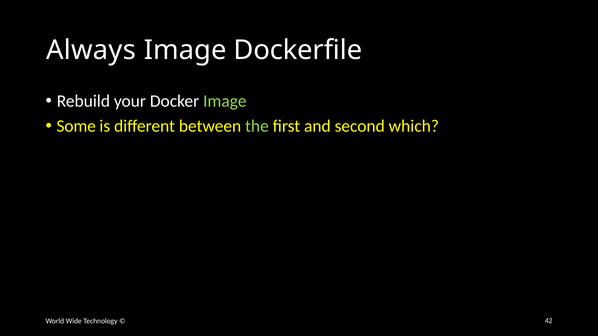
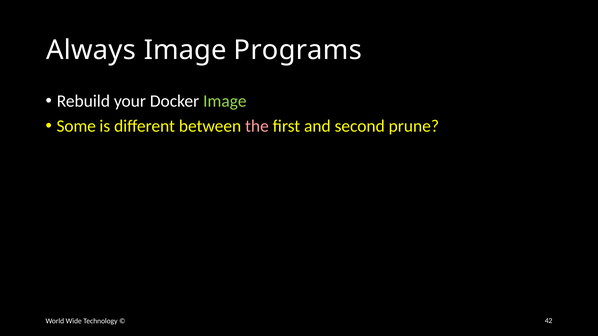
Dockerfile: Dockerfile -> Programs
the colour: light green -> pink
which: which -> prune
